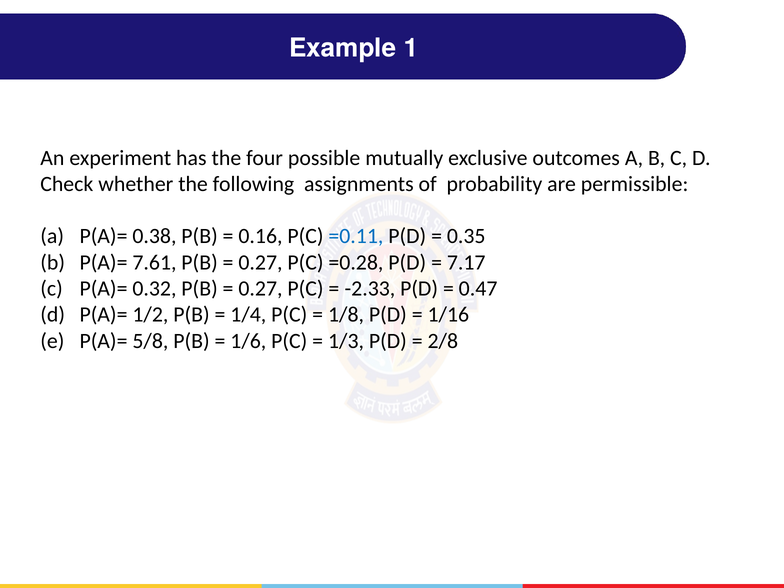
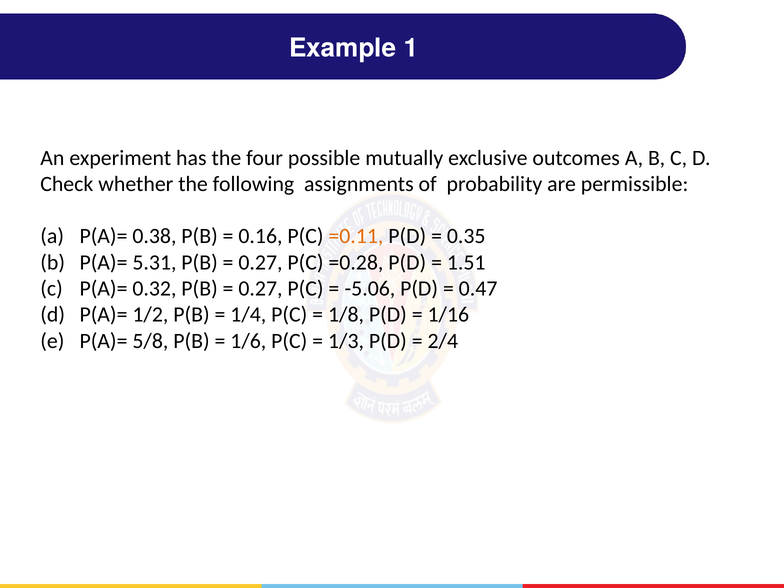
=0.11 colour: blue -> orange
7.61: 7.61 -> 5.31
7.17: 7.17 -> 1.51
-2.33: -2.33 -> -5.06
2/8: 2/8 -> 2/4
